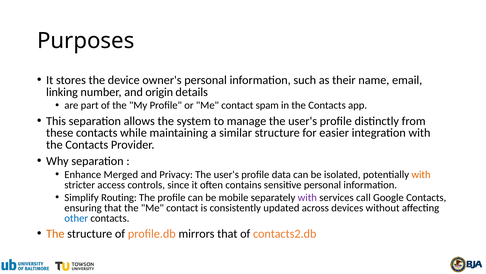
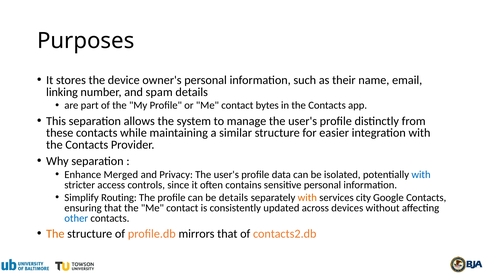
origin: origin -> spam
spam: spam -> bytes
with at (421, 174) colour: orange -> blue
be mobile: mobile -> details
with at (307, 197) colour: purple -> orange
call: call -> city
